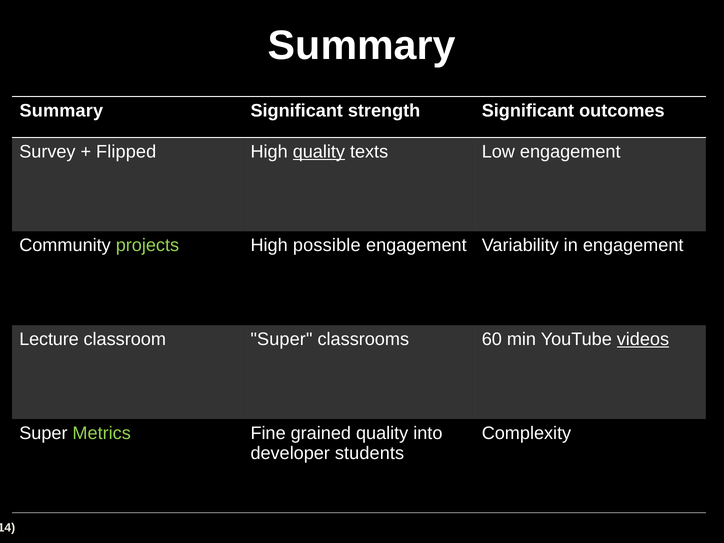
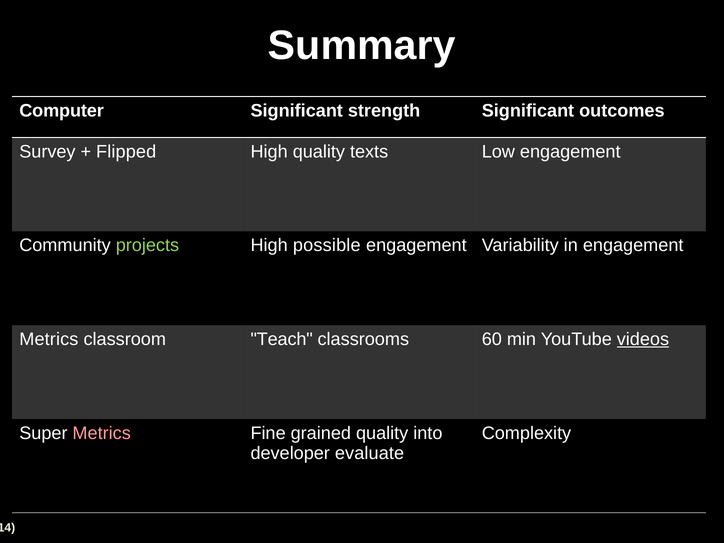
Summary at (61, 111): Summary -> Computer
quality at (319, 152) underline: present -> none
Lecture at (49, 339): Lecture -> Metrics
classroom Super: Super -> Teach
Metrics at (102, 433) colour: light green -> pink
students: students -> evaluate
